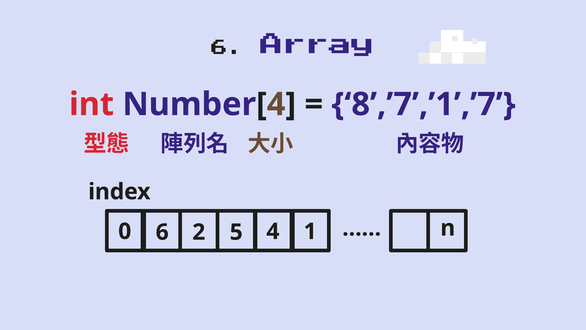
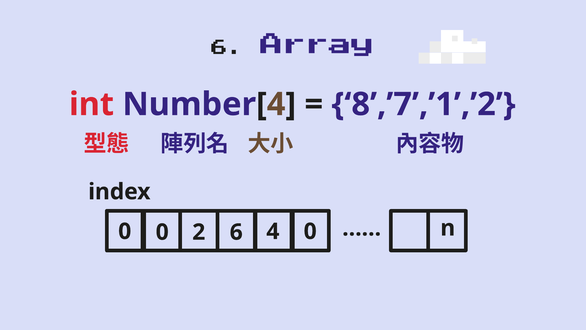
8’,’7’,’1’,’7: 8’,’7’,’1’,’7 -> 8’,’7’,’1’,’2
0 6: 6 -> 0
2 5: 5 -> 6
4 1: 1 -> 0
